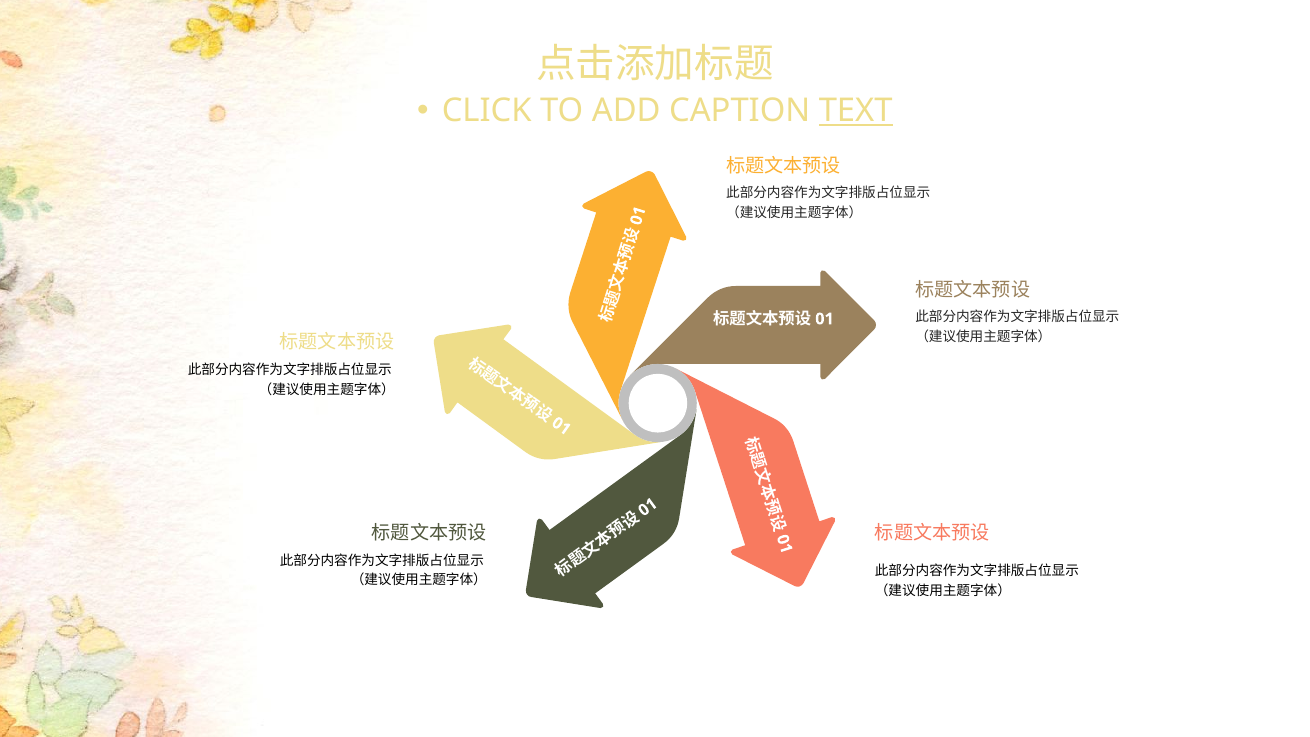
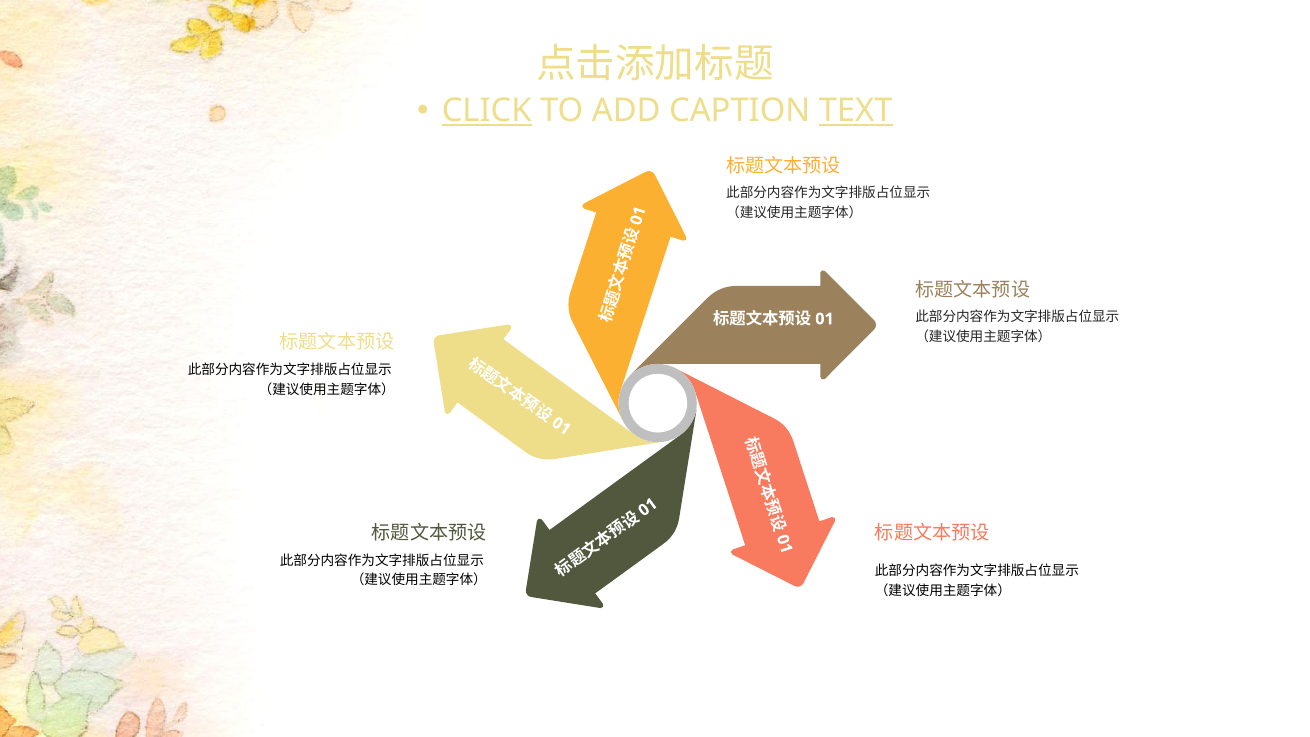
CLICK underline: none -> present
